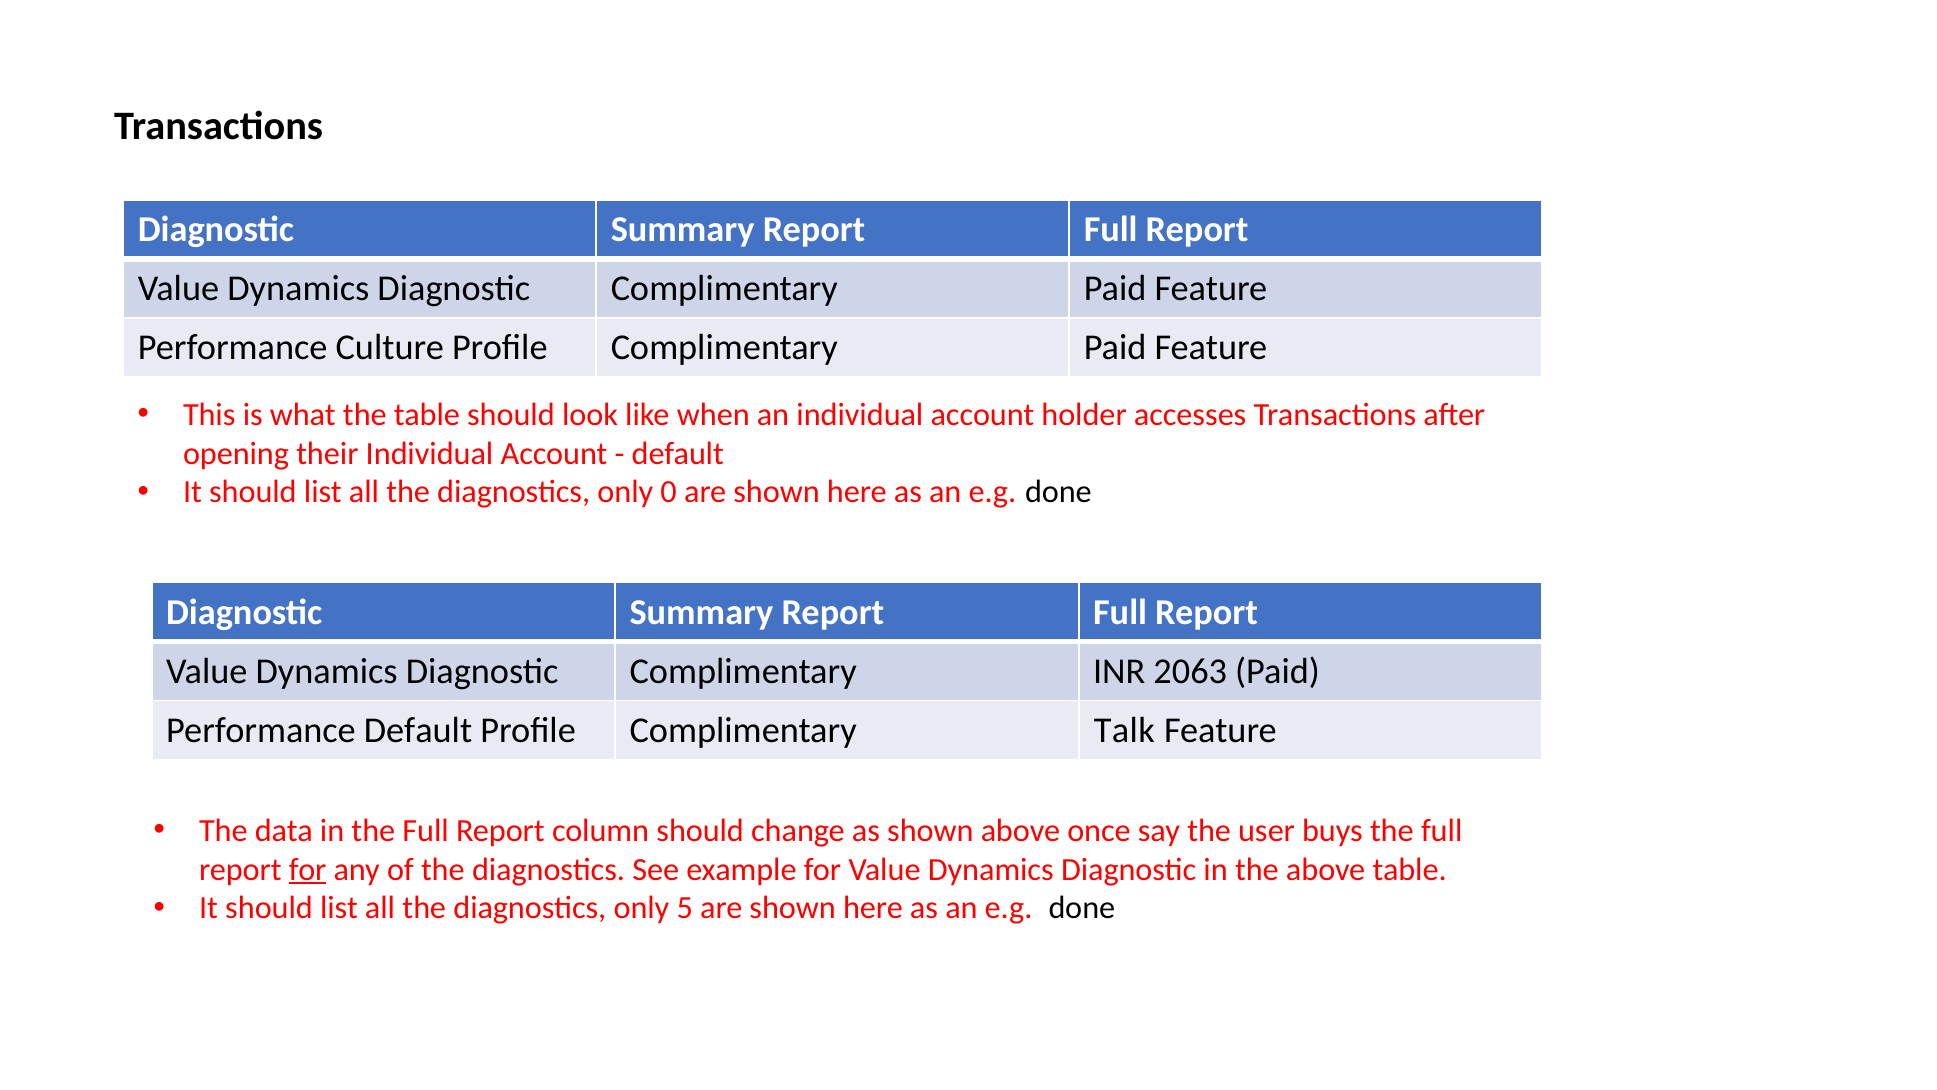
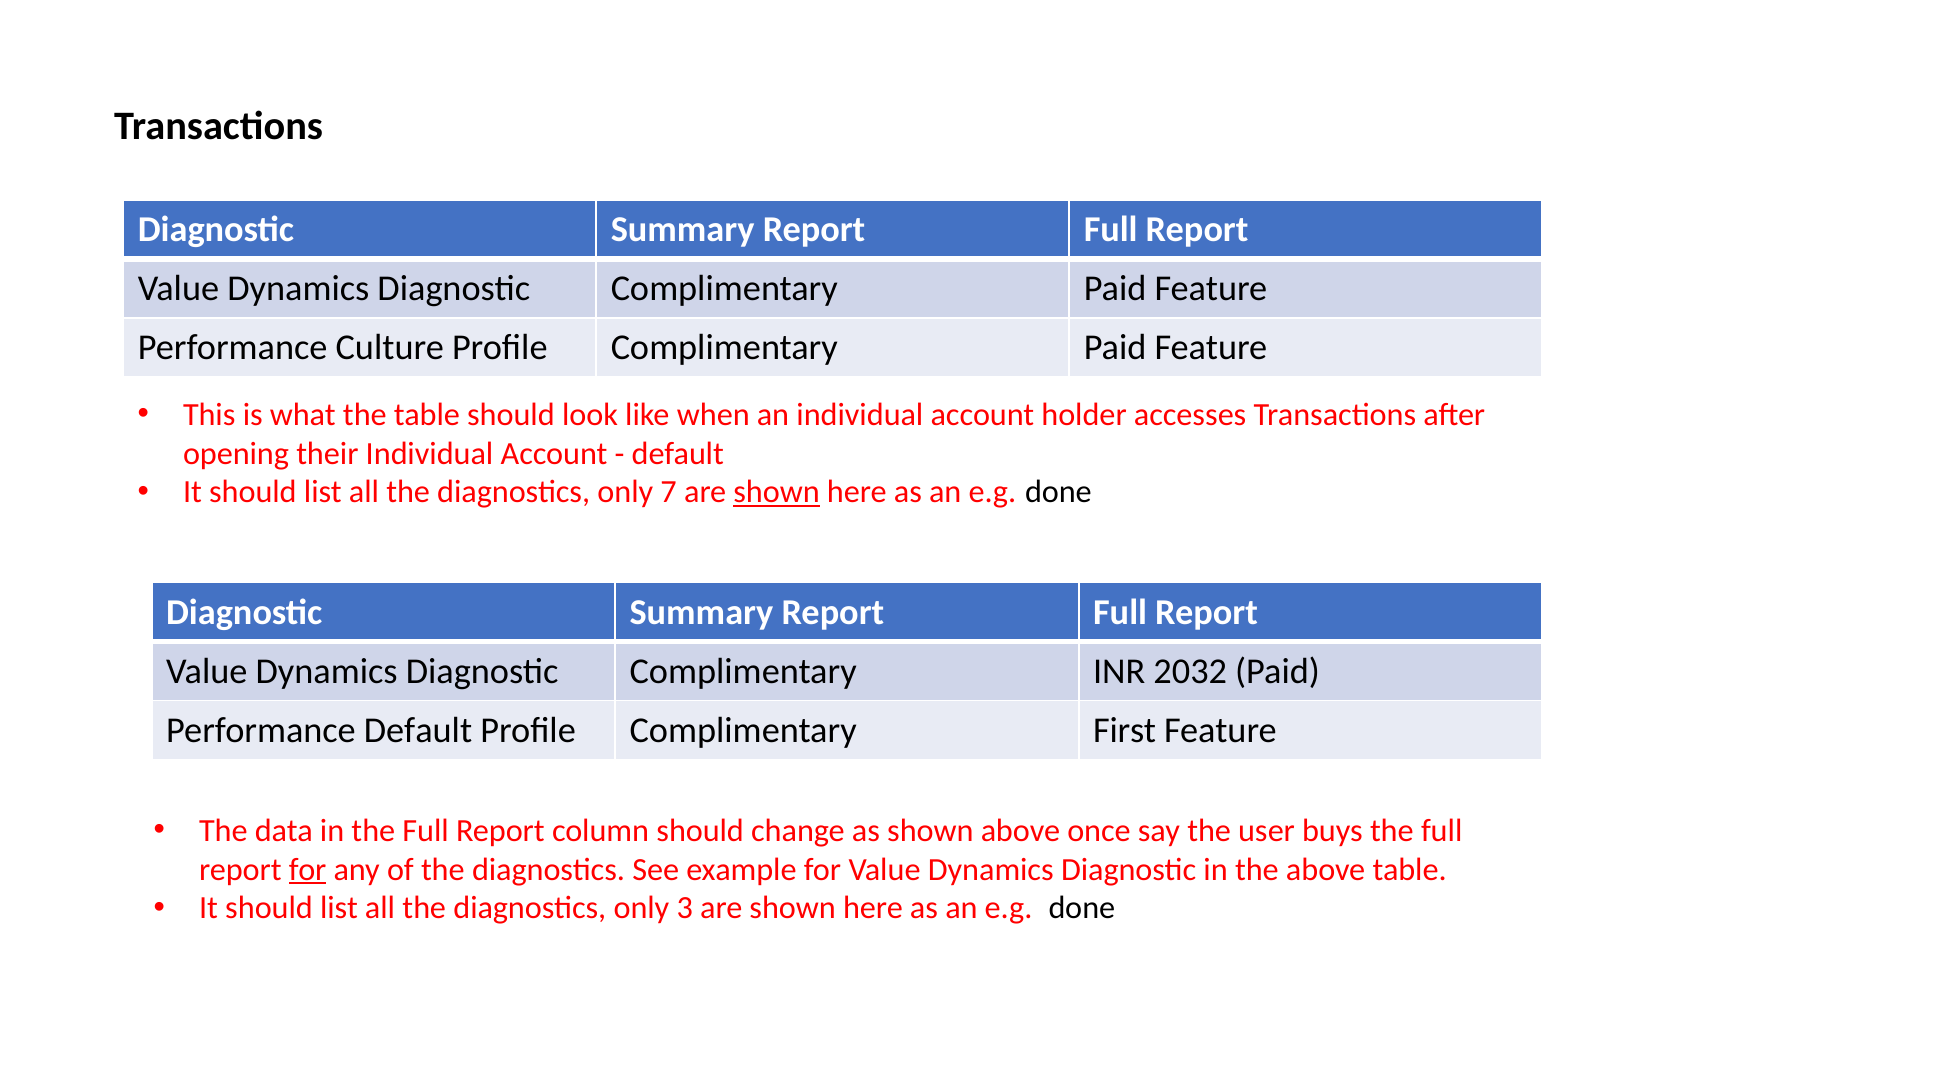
0: 0 -> 7
shown at (777, 492) underline: none -> present
2063: 2063 -> 2032
Talk: Talk -> First
5: 5 -> 3
